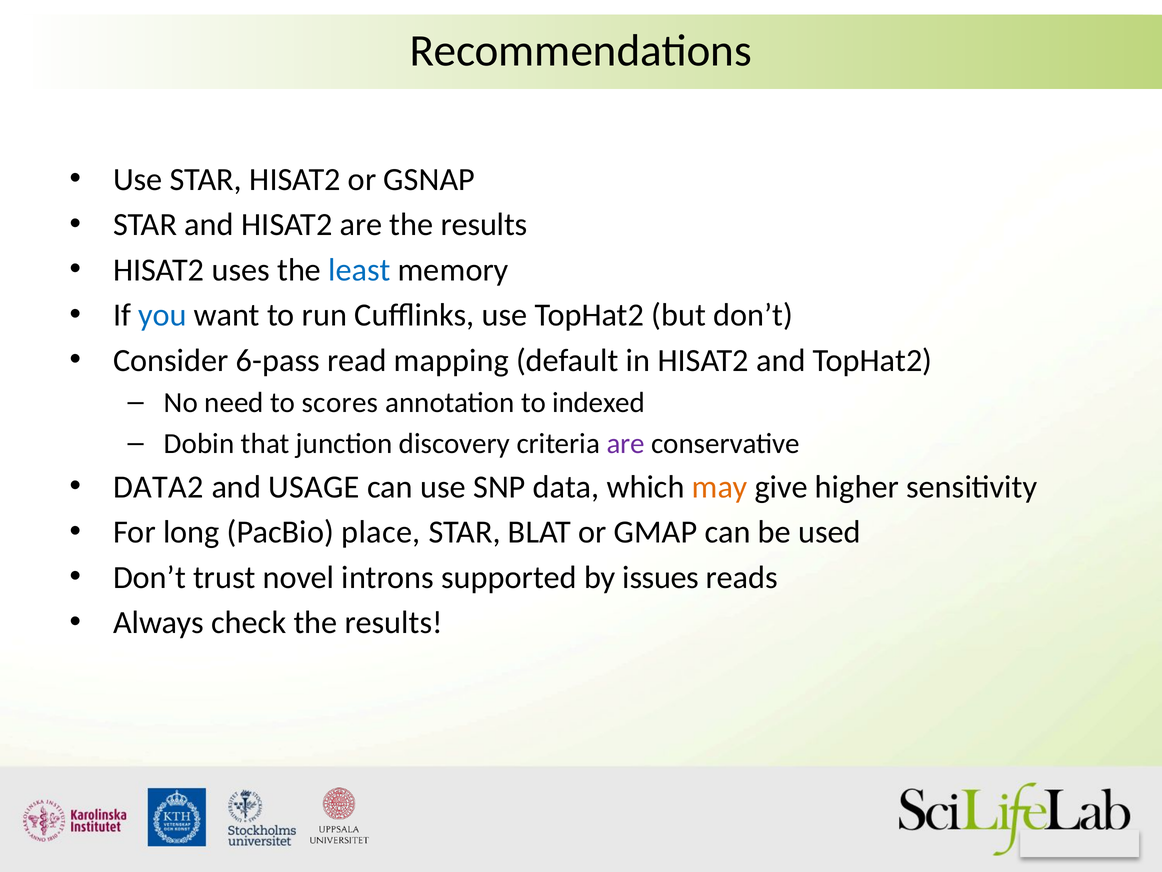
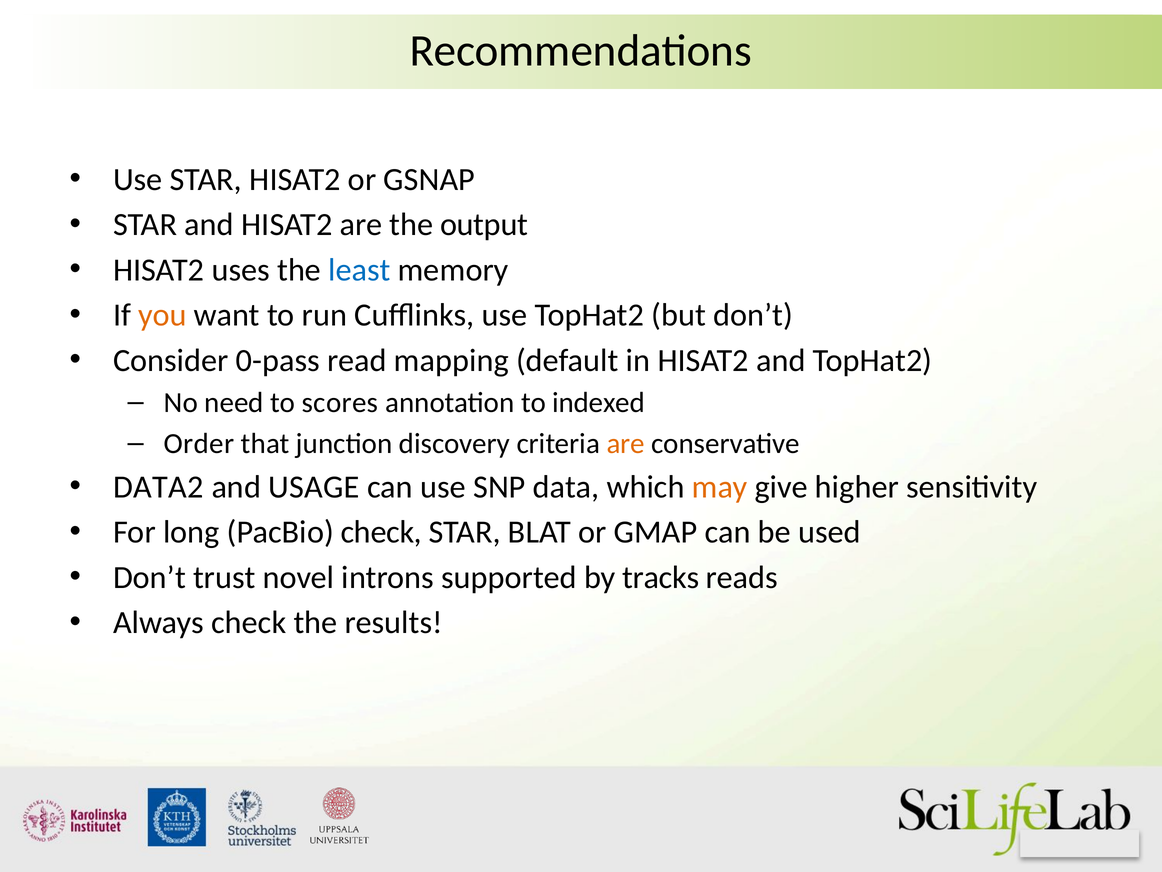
are the results: results -> output
you colour: blue -> orange
6-pass: 6-pass -> 0-pass
Dobin: Dobin -> Order
are at (626, 443) colour: purple -> orange
PacBio place: place -> check
issues: issues -> tracks
